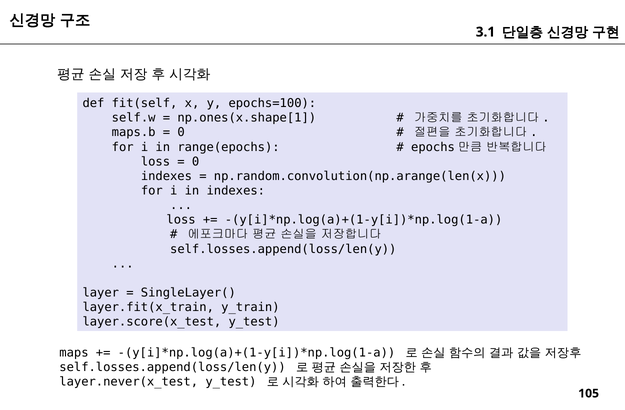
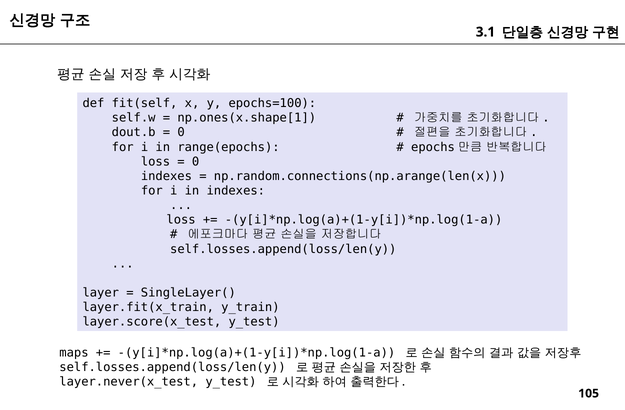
maps.b: maps.b -> dout.b
np.random.convolution(np.arange(len(x: np.random.convolution(np.arange(len(x -> np.random.connections(np.arange(len(x
